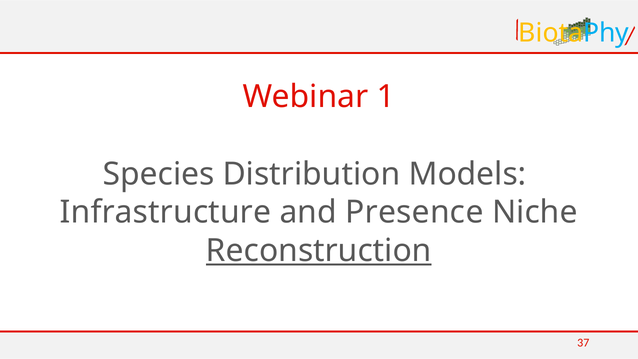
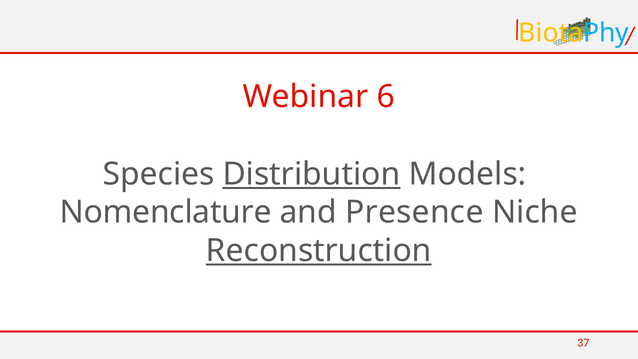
1: 1 -> 6
Distribution underline: none -> present
Infrastructure: Infrastructure -> Nomenclature
